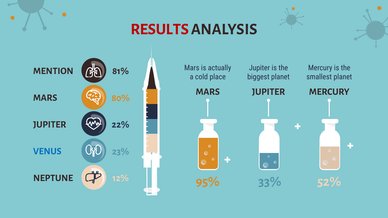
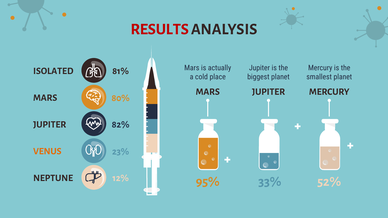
MENTION: MENTION -> ISOLATED
22%: 22% -> 82%
VENUS colour: blue -> orange
